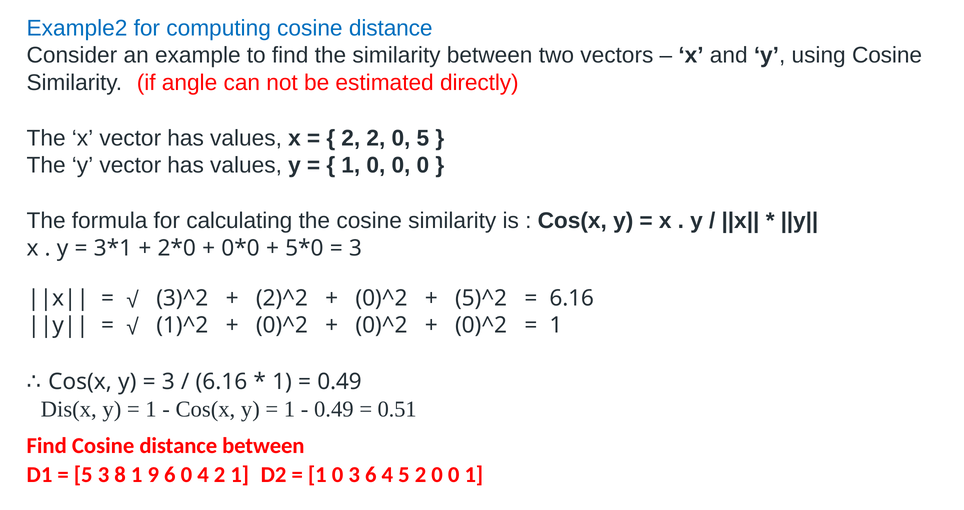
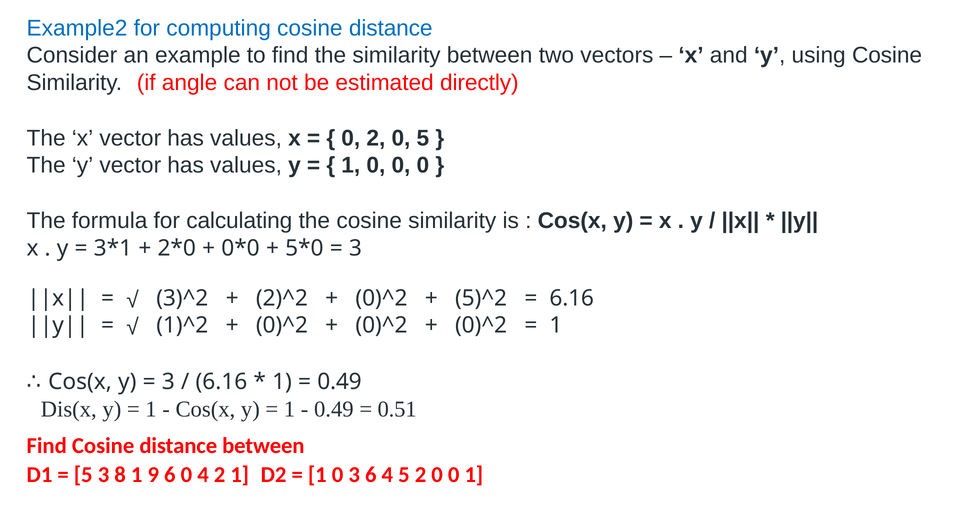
2 at (351, 138): 2 -> 0
